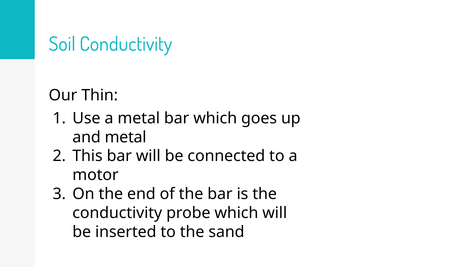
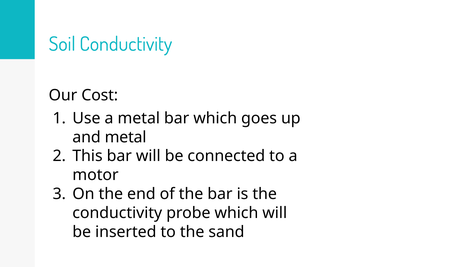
Thin: Thin -> Cost
